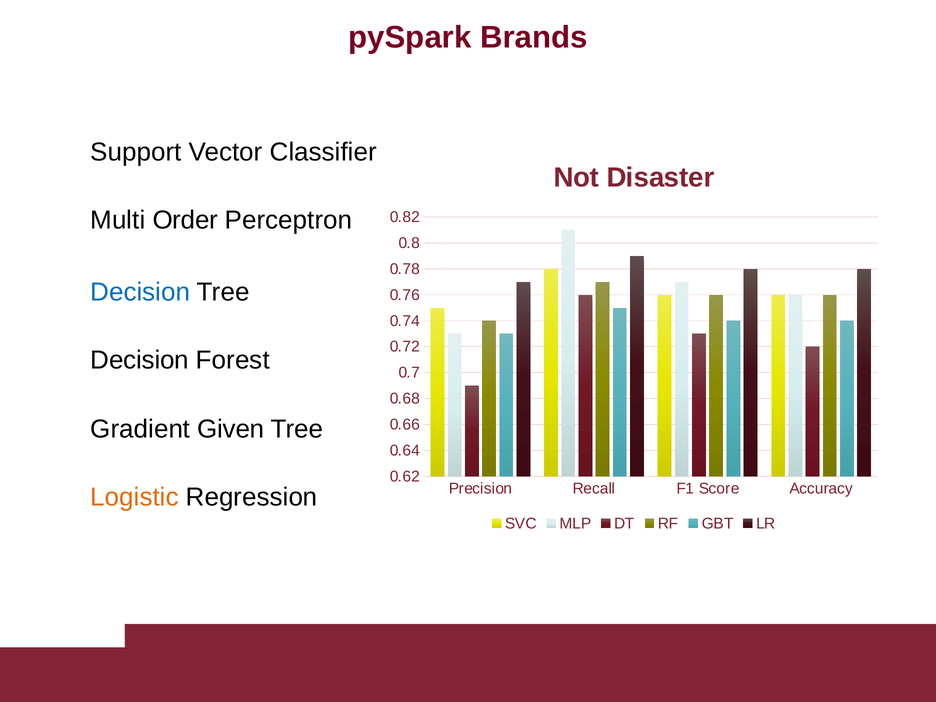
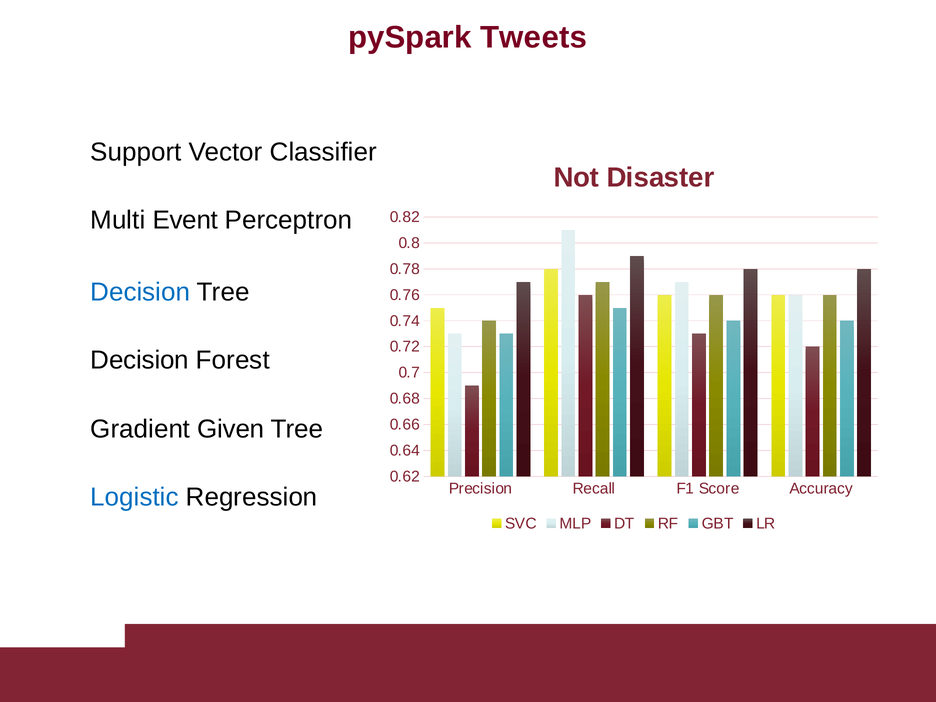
Brands: Brands -> Tweets
Order: Order -> Event
Logistic colour: orange -> blue
